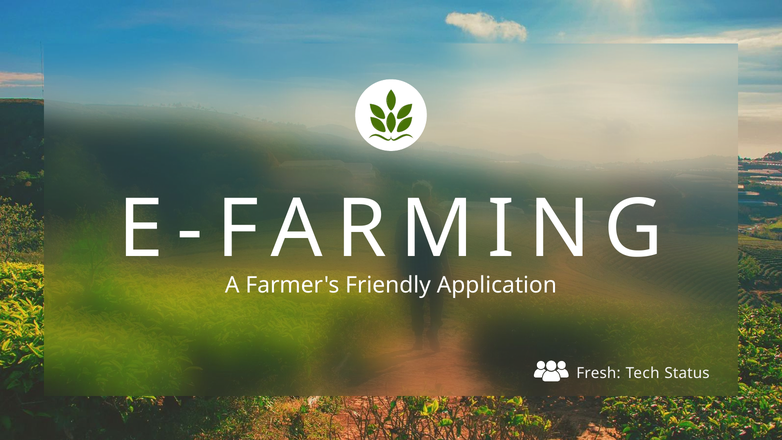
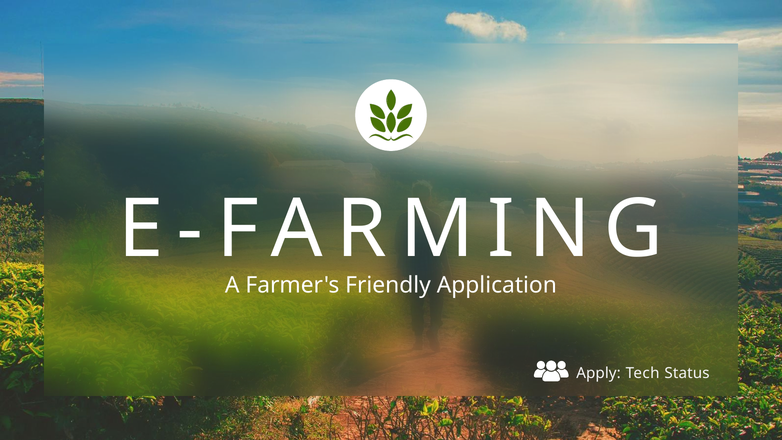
Fresh: Fresh -> Apply
